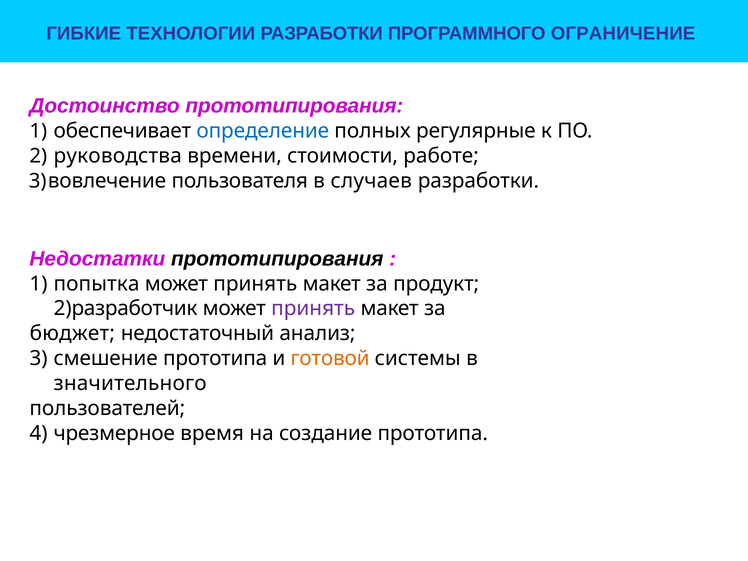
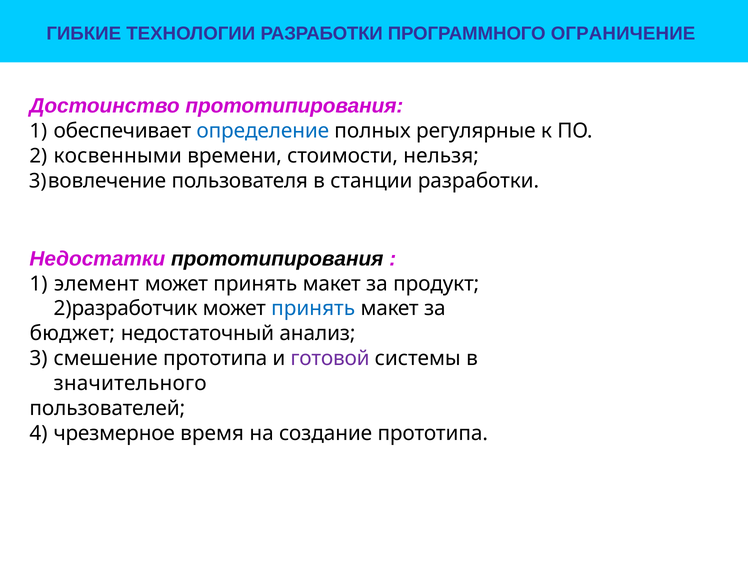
руководства: руководства -> косвенными
работе: работе -> нельзя
случаев: случаев -> станции
попытка: попытка -> элемент
принять at (313, 309) colour: purple -> blue
готовой colour: orange -> purple
